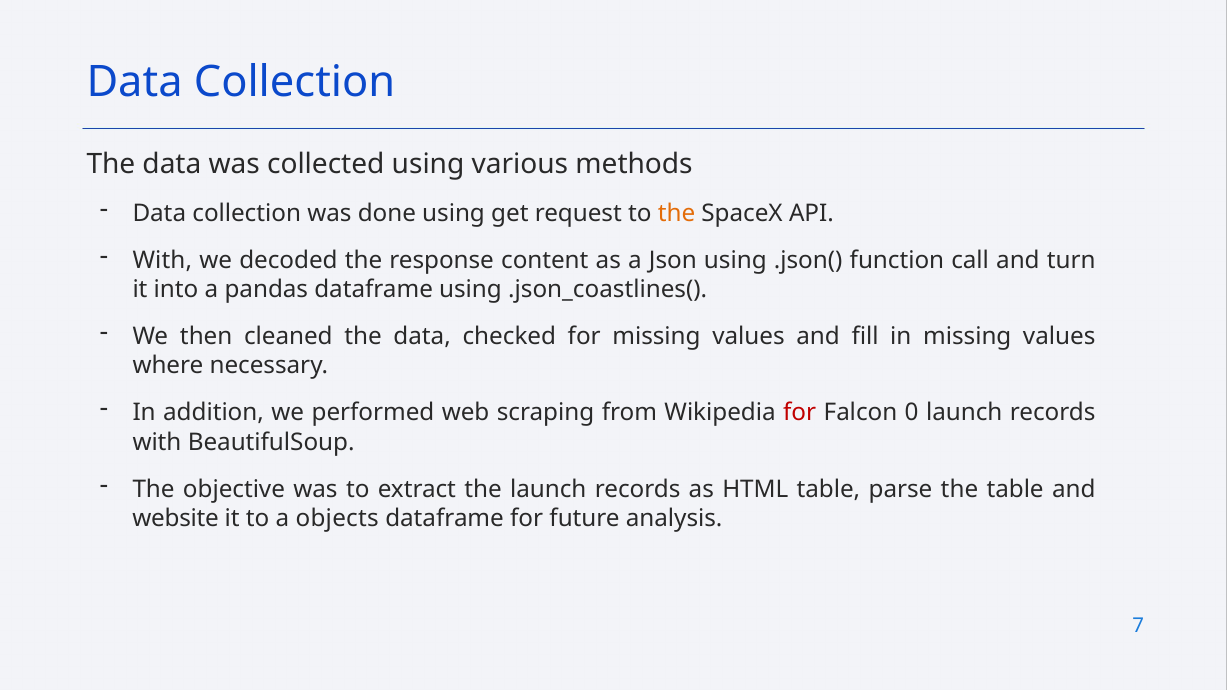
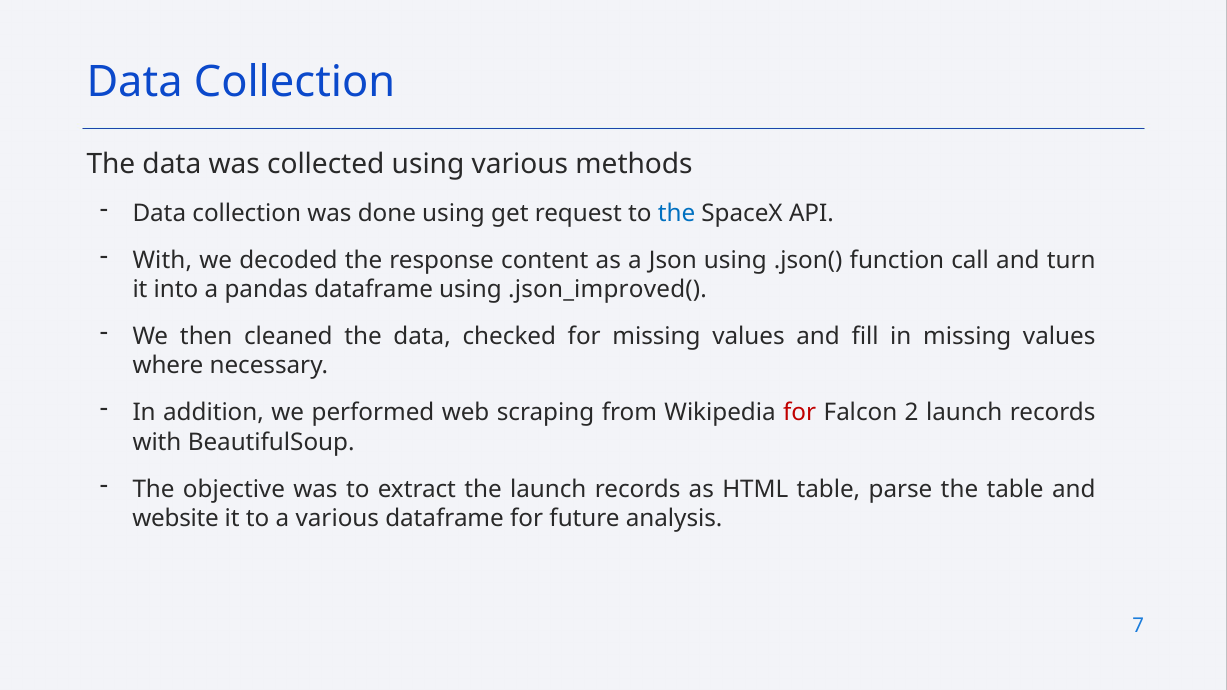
the at (676, 214) colour: orange -> blue
.json_coastlines(: .json_coastlines( -> .json_improved(
0: 0 -> 2
a objects: objects -> various
